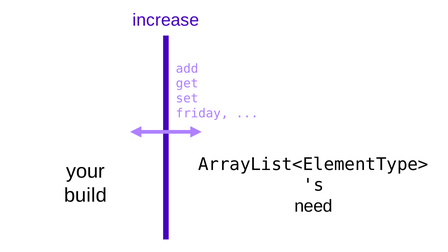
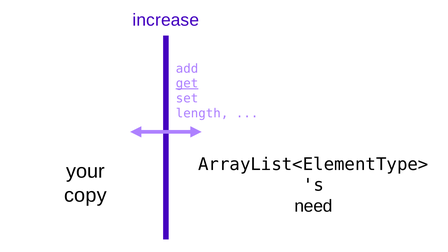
get underline: none -> present
friday: friday -> length
build: build -> copy
